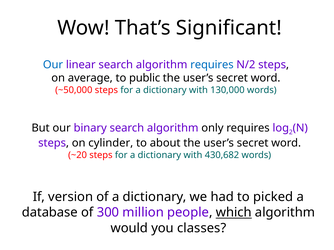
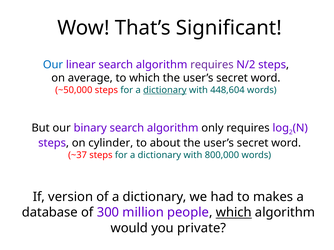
requires at (212, 65) colour: blue -> purple
to public: public -> which
dictionary at (165, 90) underline: none -> present
130,000: 130,000 -> 448,604
~20: ~20 -> ~37
430,682: 430,682 -> 800,000
picked: picked -> makes
classes: classes -> private
